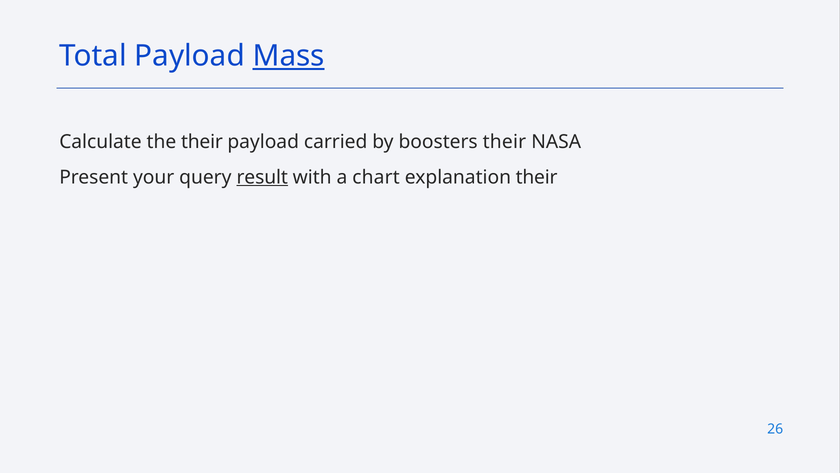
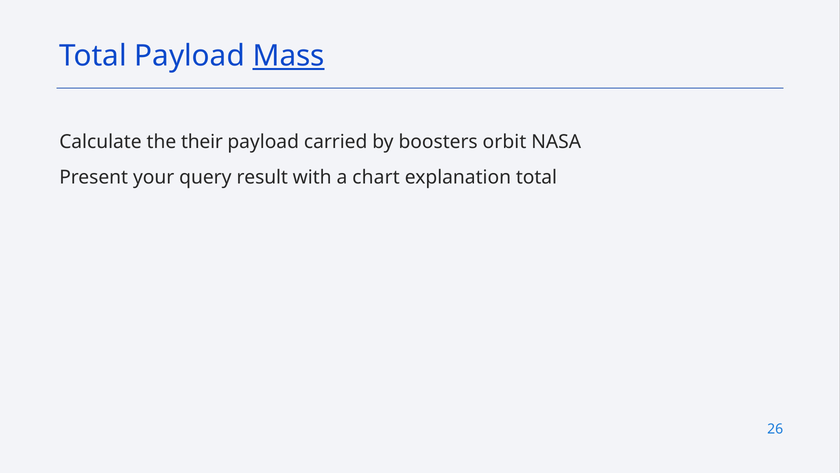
boosters their: their -> orbit
result underline: present -> none
explanation their: their -> total
